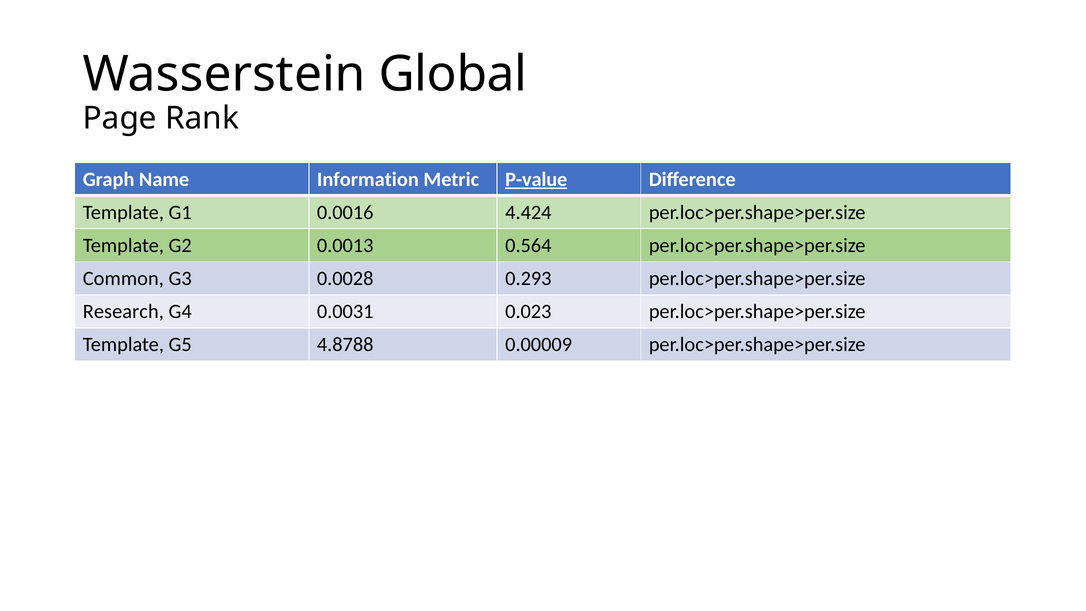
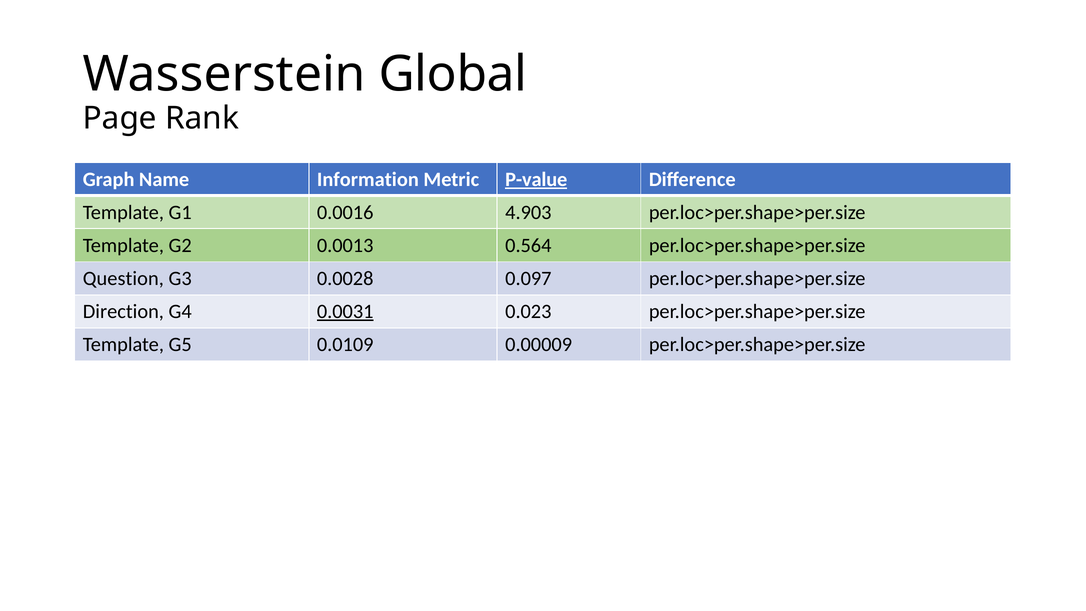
4.424: 4.424 -> 4.903
Common: Common -> Question
0.293: 0.293 -> 0.097
Research: Research -> Direction
0.0031 underline: none -> present
4.8788: 4.8788 -> 0.0109
